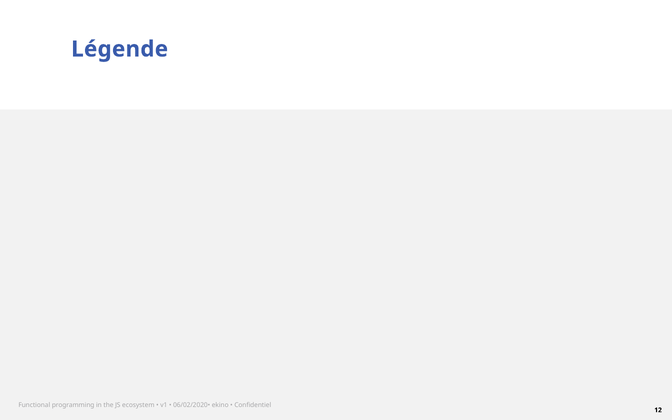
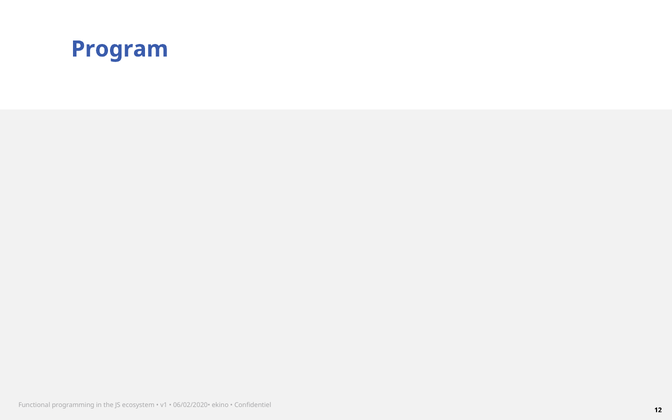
Légende: Légende -> Program
